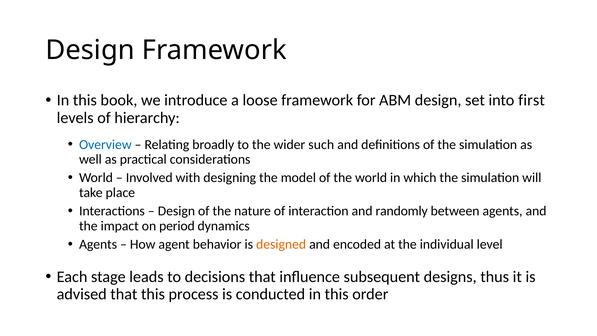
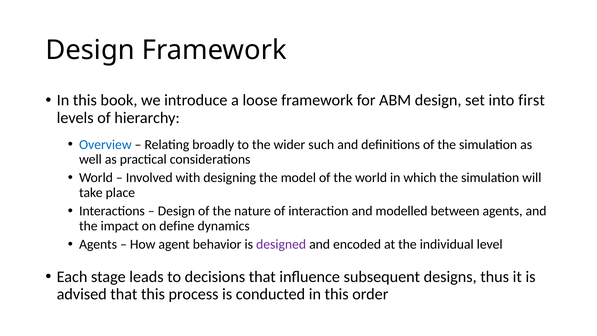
randomly: randomly -> modelled
period: period -> define
designed colour: orange -> purple
